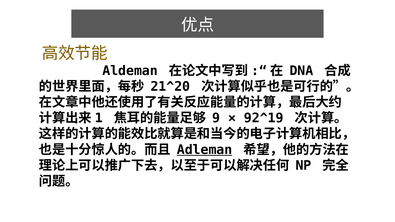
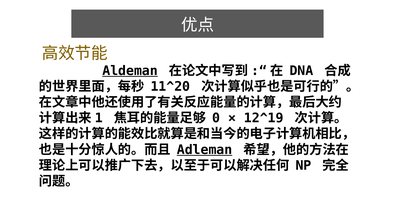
Aldeman underline: none -> present
21^20: 21^20 -> 11^20
9: 9 -> 0
92^19: 92^19 -> 12^19
